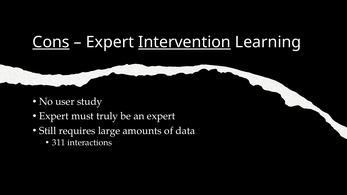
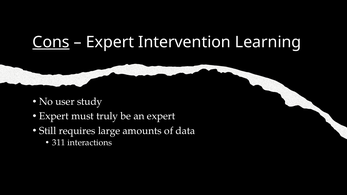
Intervention underline: present -> none
